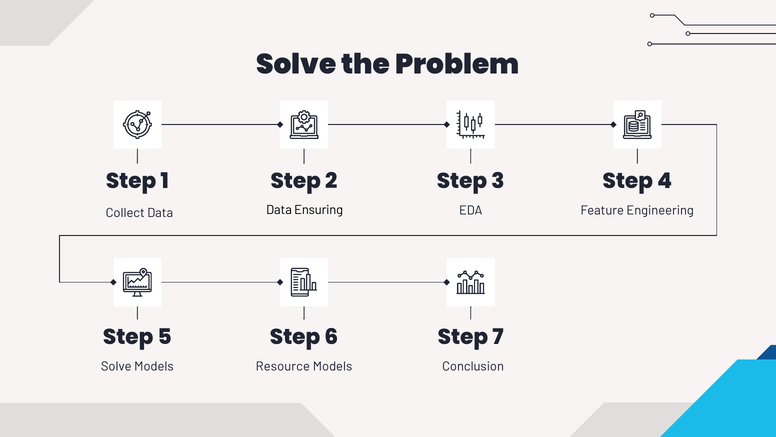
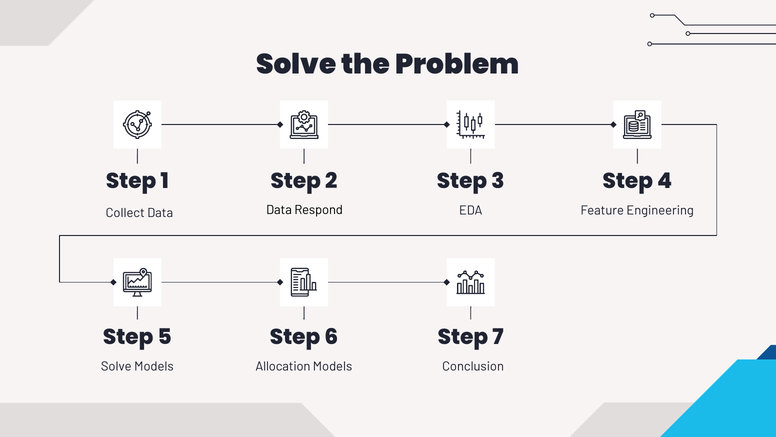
Ensuring: Ensuring -> Respond
Resource: Resource -> Allocation
